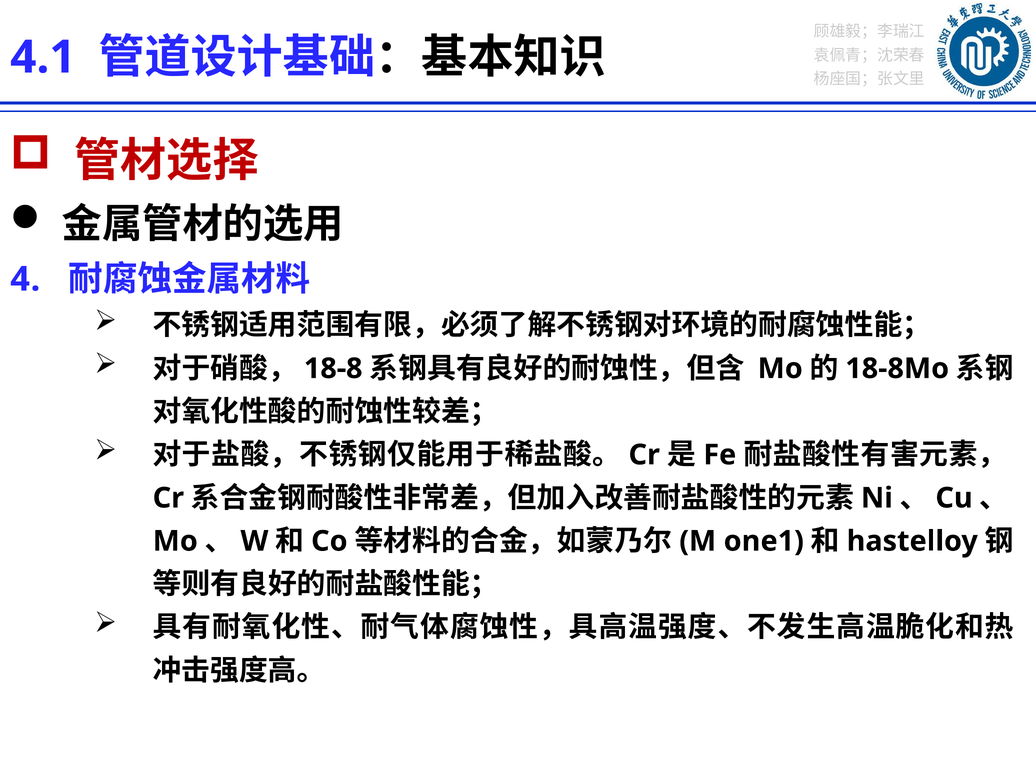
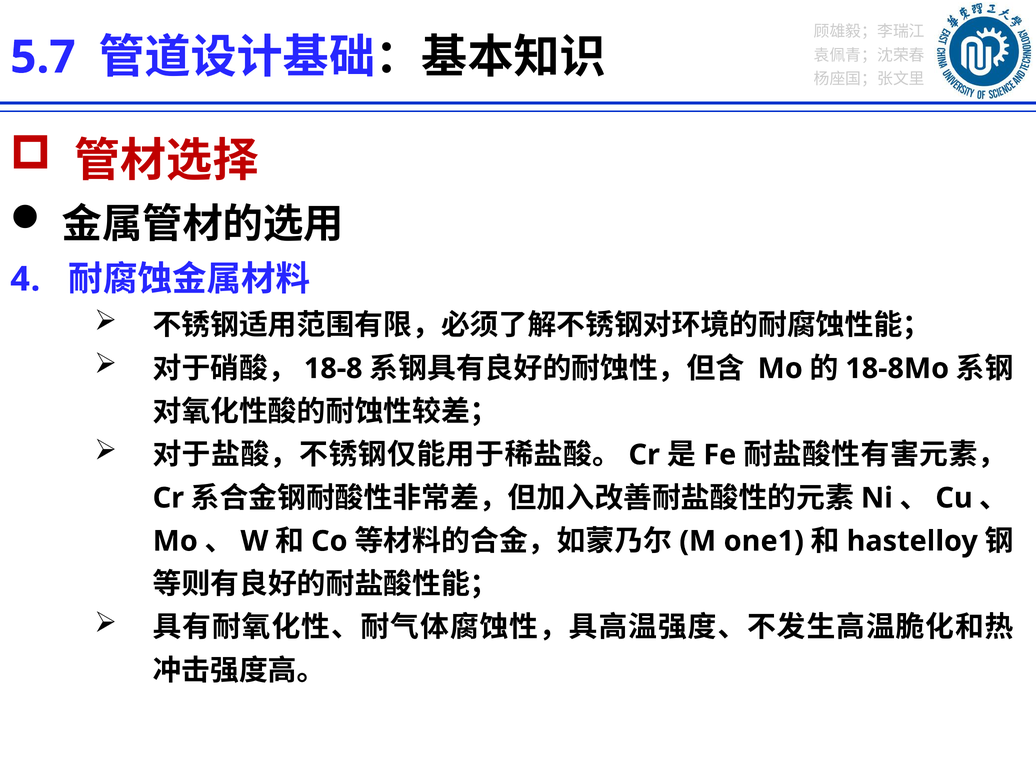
4.1: 4.1 -> 5.7
